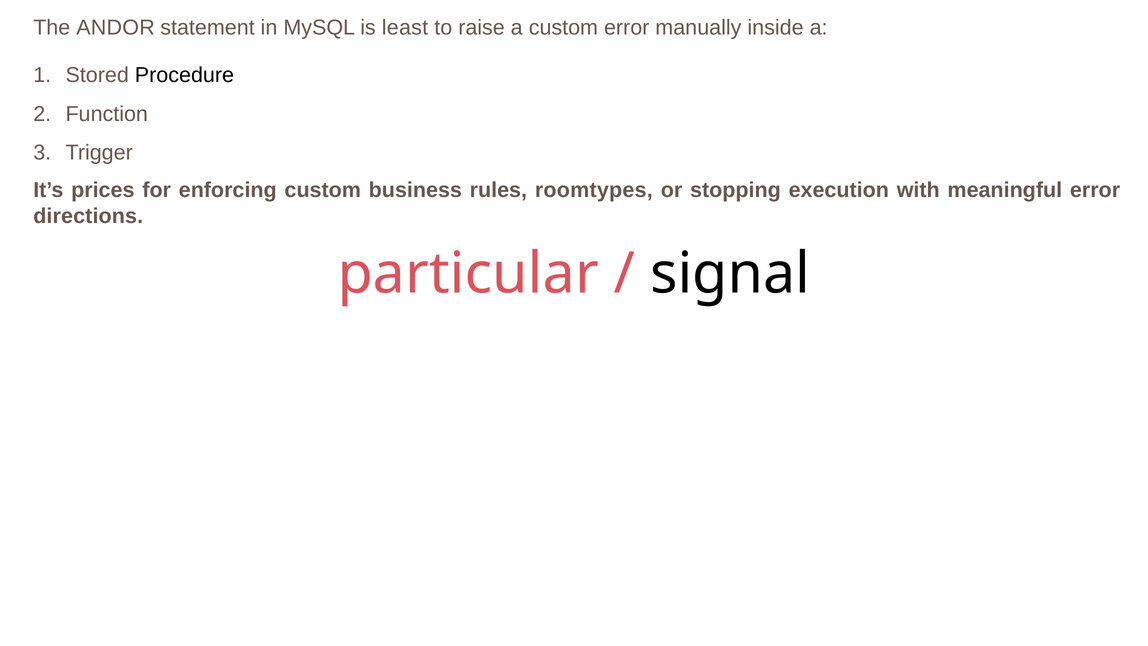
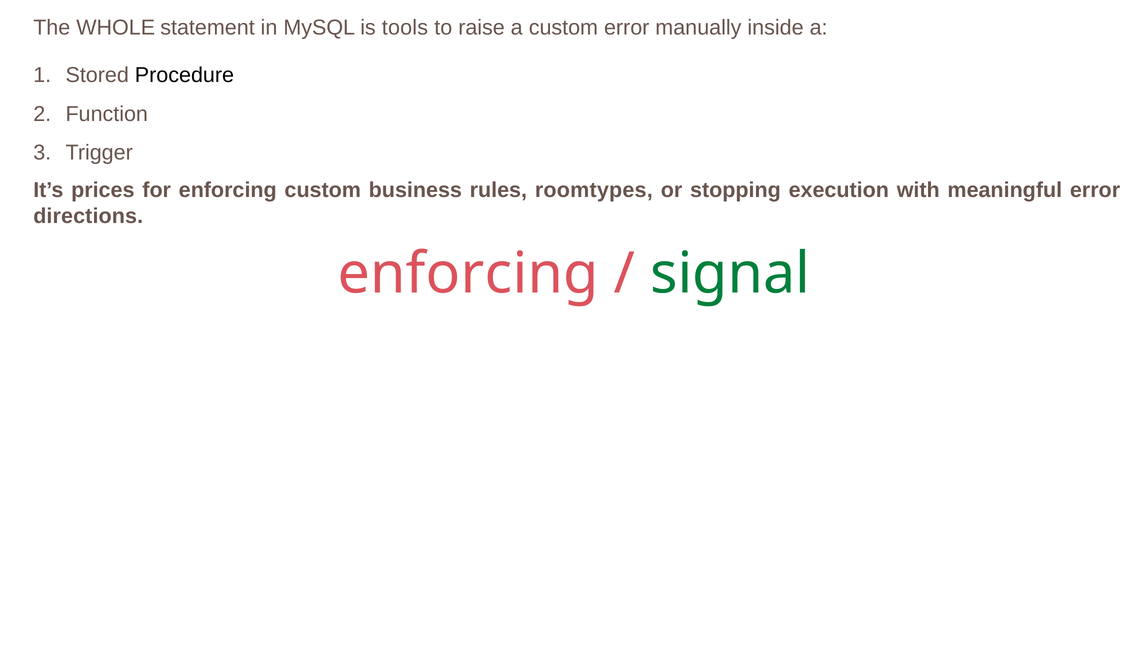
ANDOR: ANDOR -> WHOLE
least: least -> tools
particular at (468, 273): particular -> enforcing
signal colour: black -> green
